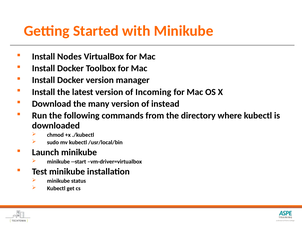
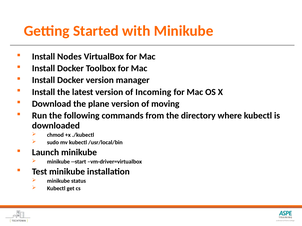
many: many -> plane
instead: instead -> moving
